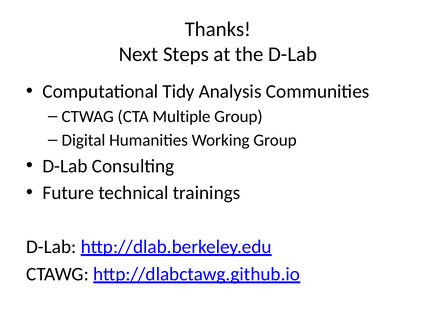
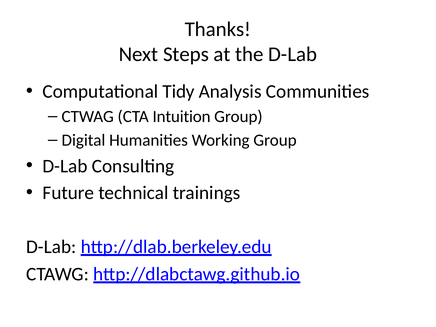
Multiple: Multiple -> Intuition
